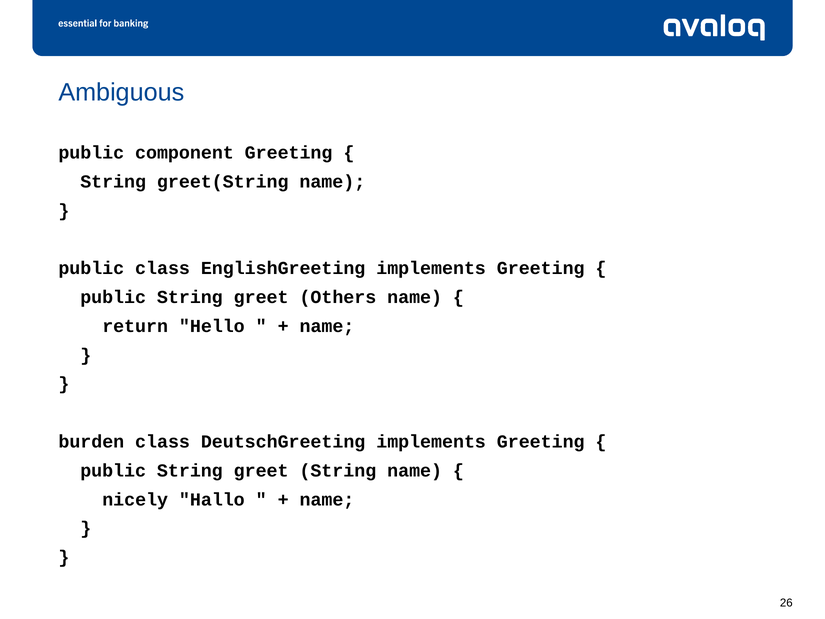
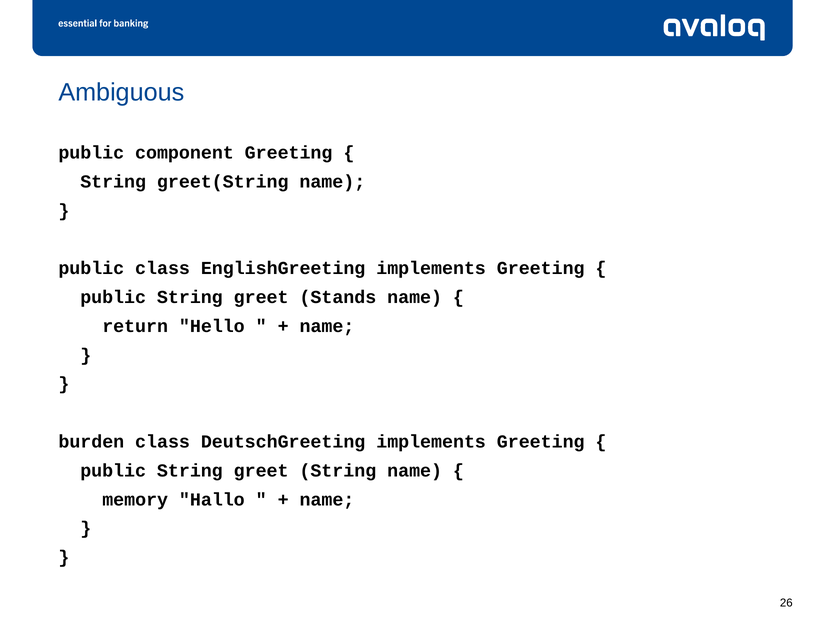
Others: Others -> Stands
nicely: nicely -> memory
